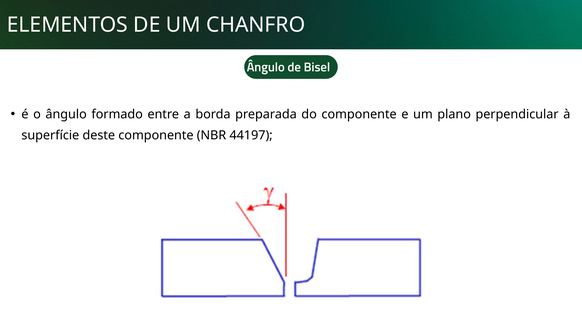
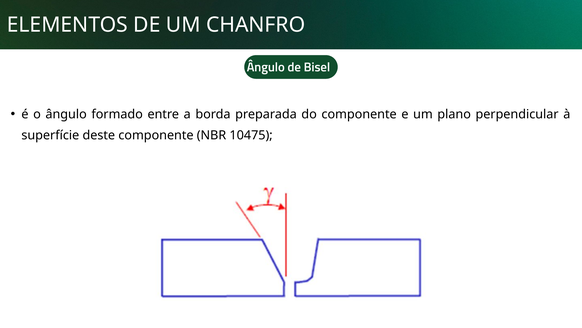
44197: 44197 -> 10475
